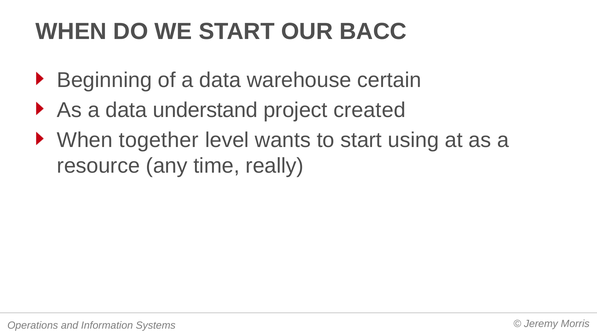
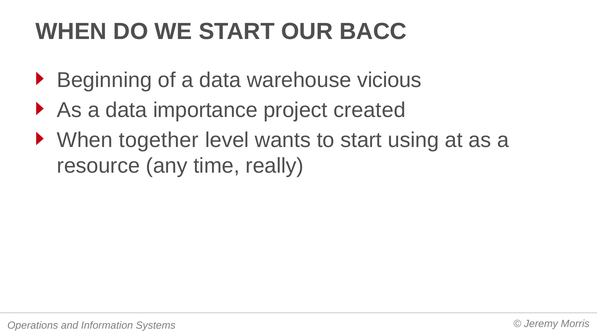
certain: certain -> vicious
understand: understand -> importance
